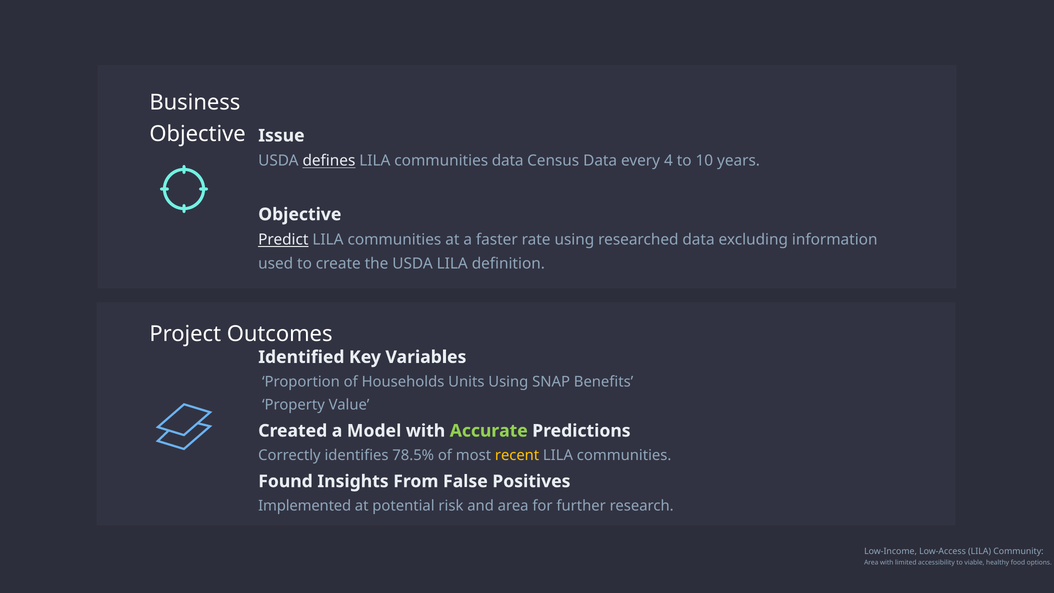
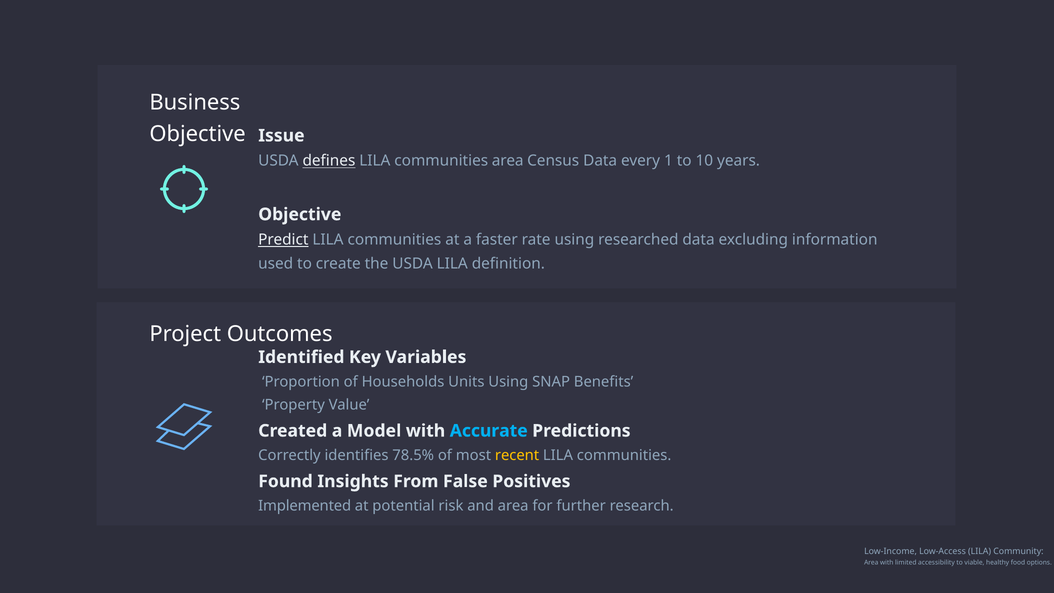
communities data: data -> area
4: 4 -> 1
Accurate colour: light green -> light blue
